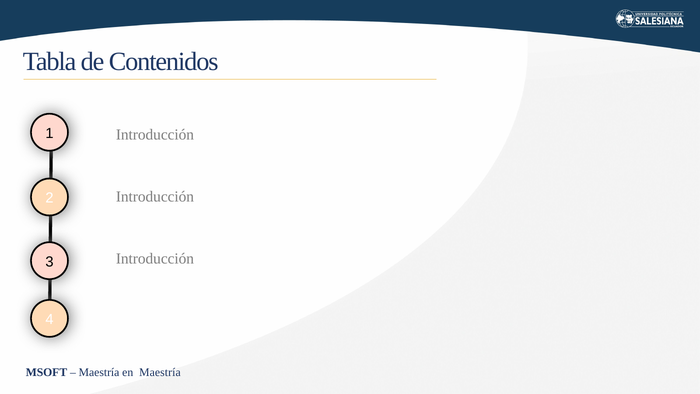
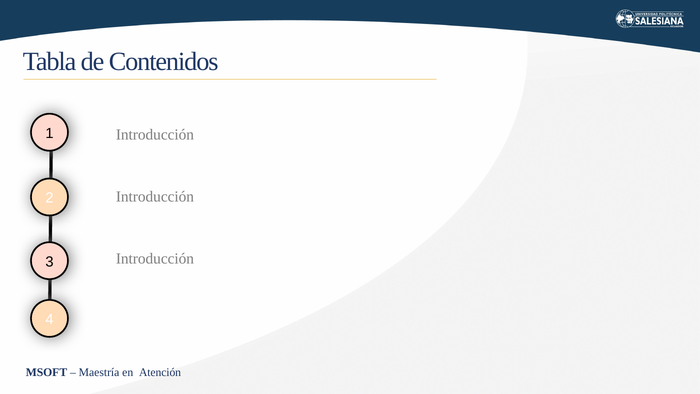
en Maestría: Maestría -> Atención
